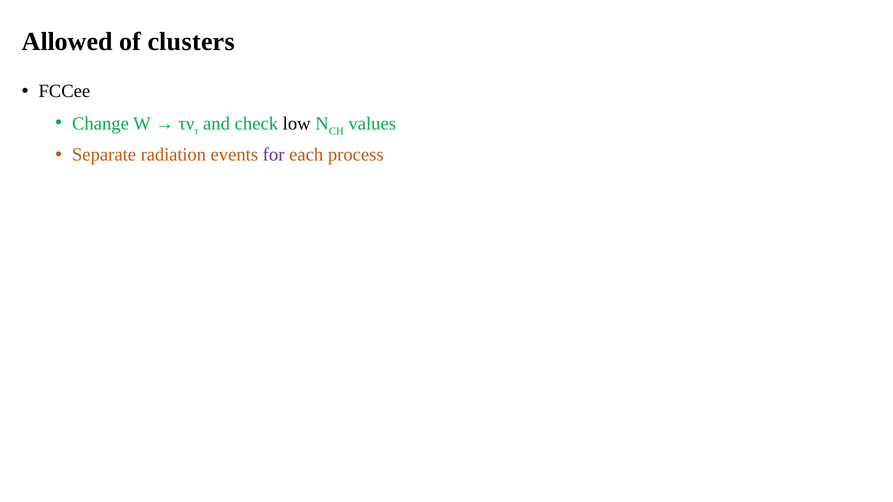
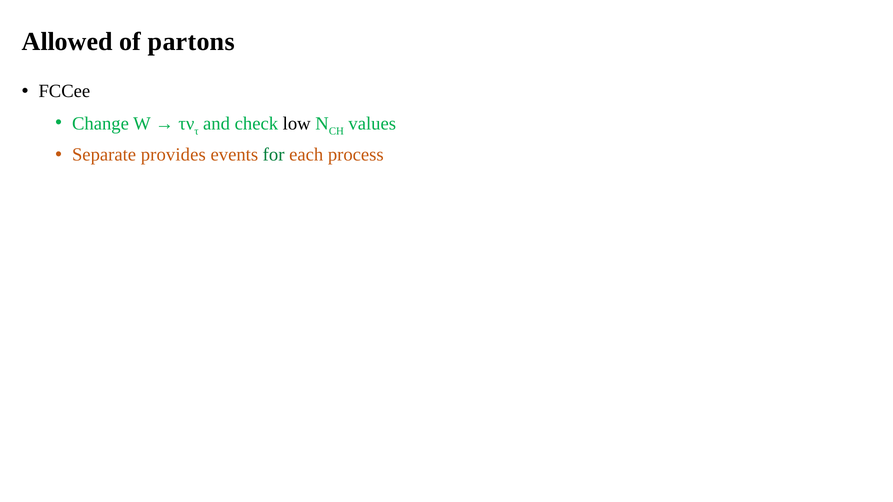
clusters: clusters -> partons
radiation: radiation -> provides
for colour: purple -> green
